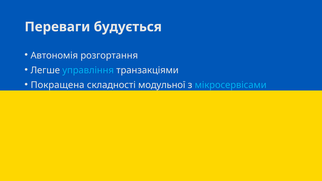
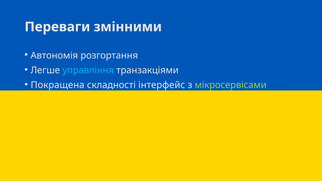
будується: будується -> змінними
модульної: модульної -> інтерфейс
мікросервісами colour: light blue -> light green
